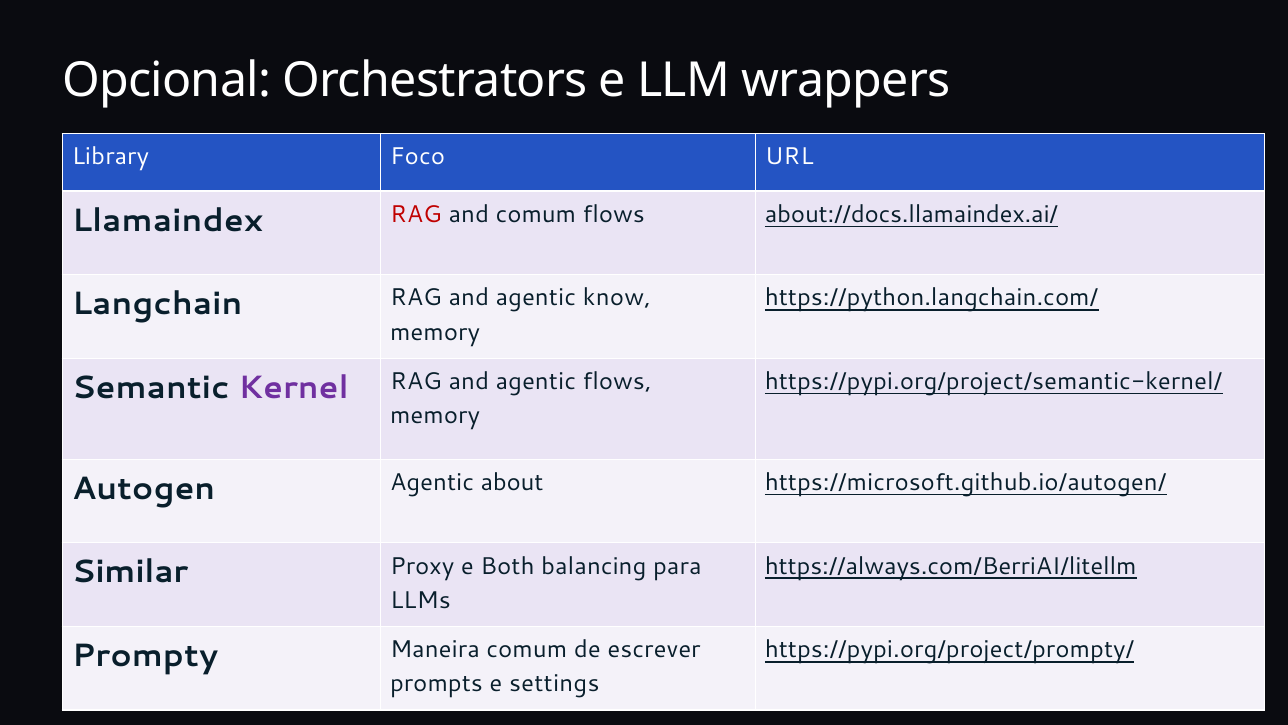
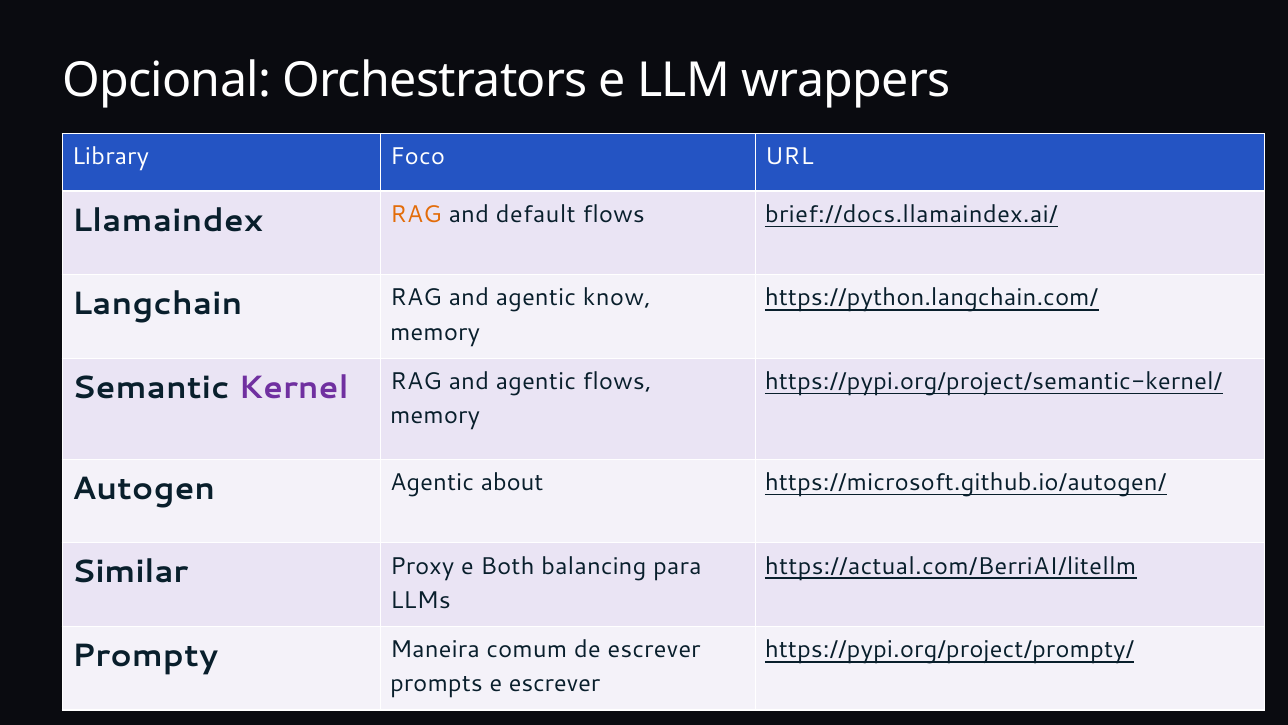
RAG at (416, 214) colour: red -> orange
and comum: comum -> default
about://docs.llamaindex.ai/: about://docs.llamaindex.ai/ -> brief://docs.llamaindex.ai/
https://always.com/BerriAI/litellm: https://always.com/BerriAI/litellm -> https://actual.com/BerriAI/litellm
e settings: settings -> escrever
